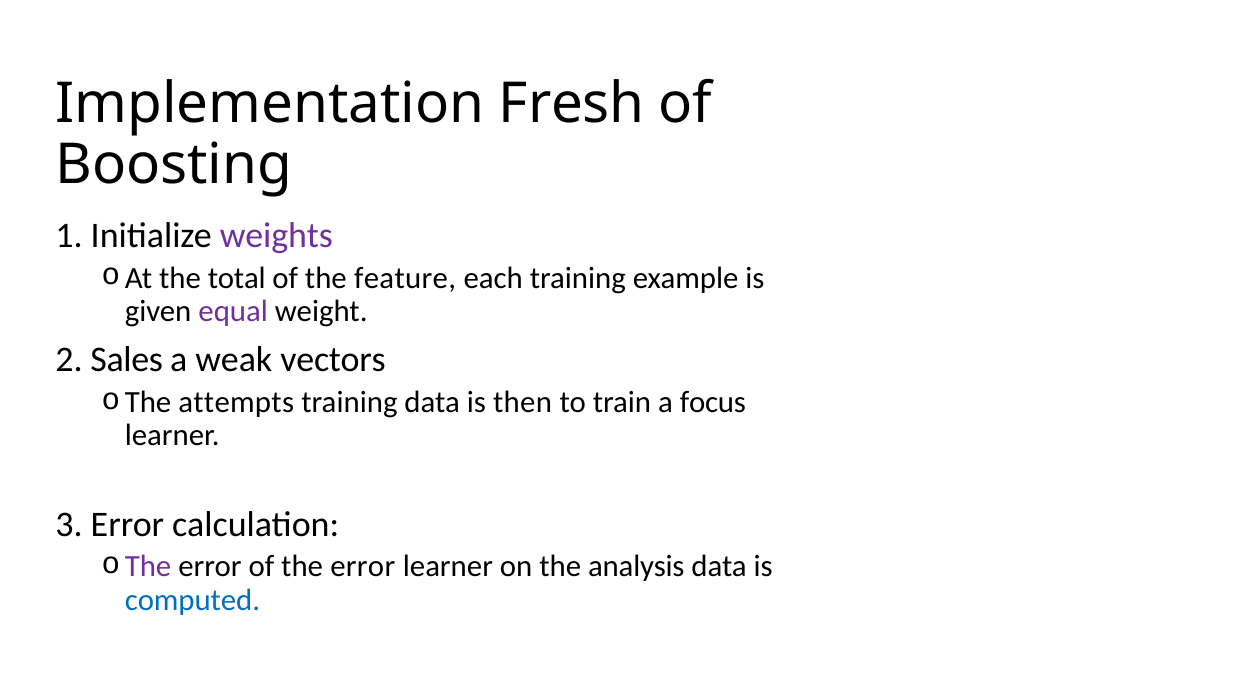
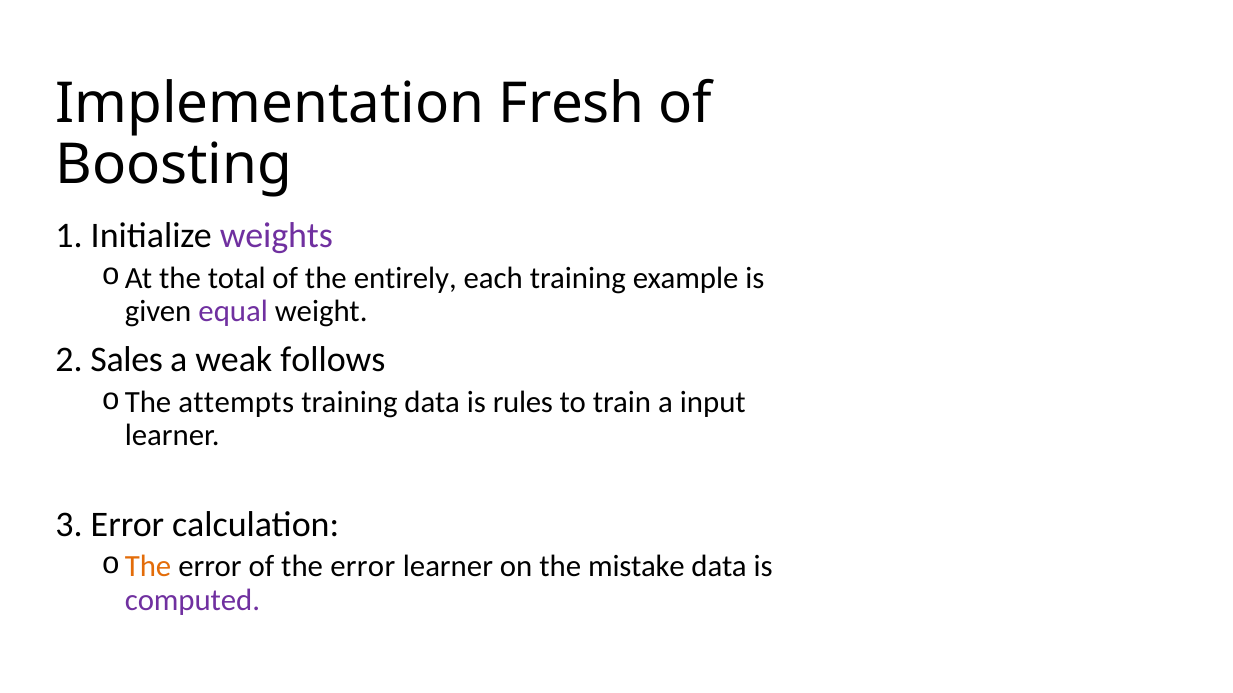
feature: feature -> entirely
vectors: vectors -> follows
then: then -> rules
focus: focus -> input
The at (148, 567) colour: purple -> orange
analysis: analysis -> mistake
computed colour: blue -> purple
